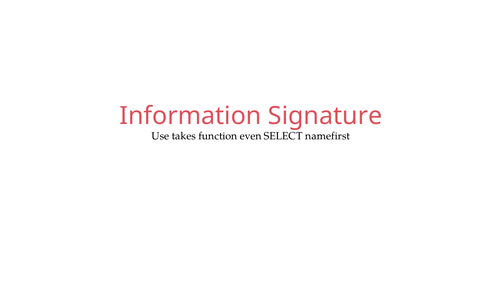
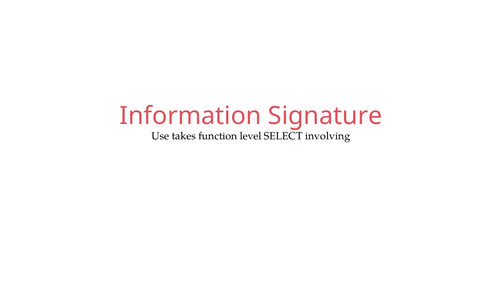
even: even -> level
namefirst: namefirst -> involving
